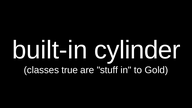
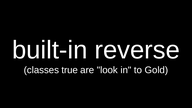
cylinder: cylinder -> reverse
stuff: stuff -> look
